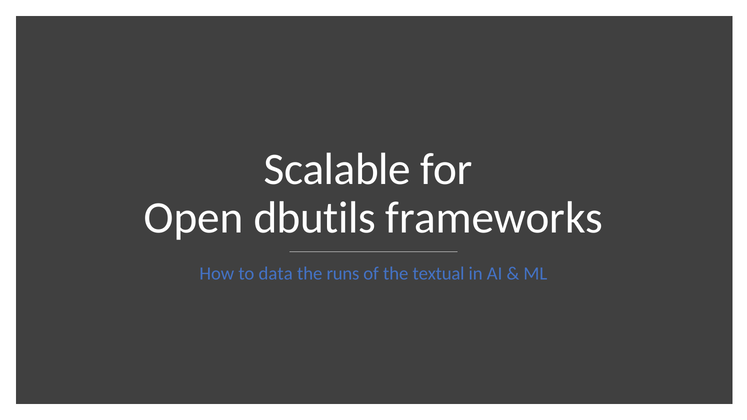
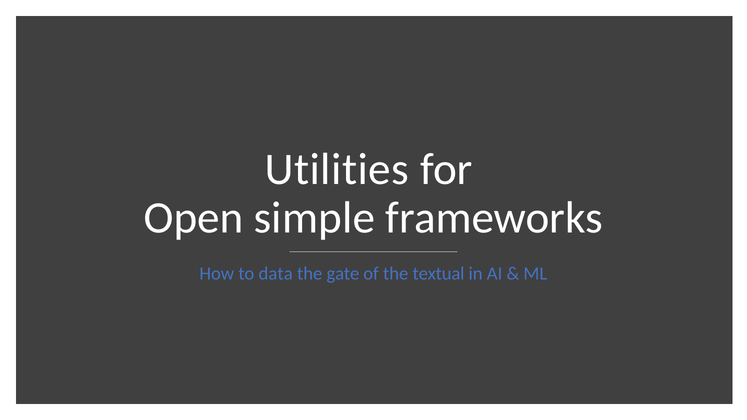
Scalable: Scalable -> Utilities
dbutils: dbutils -> simple
runs: runs -> gate
